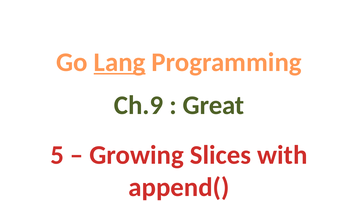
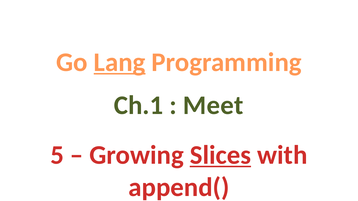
Ch.9: Ch.9 -> Ch.1
Great: Great -> Meet
Slices underline: none -> present
